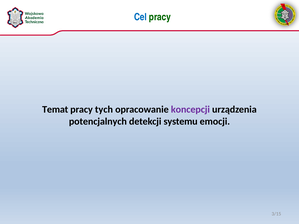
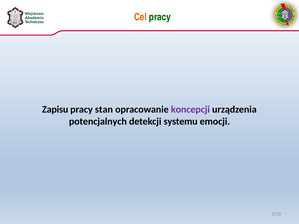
Cel colour: blue -> orange
Temat: Temat -> Zapisu
tych: tych -> stan
